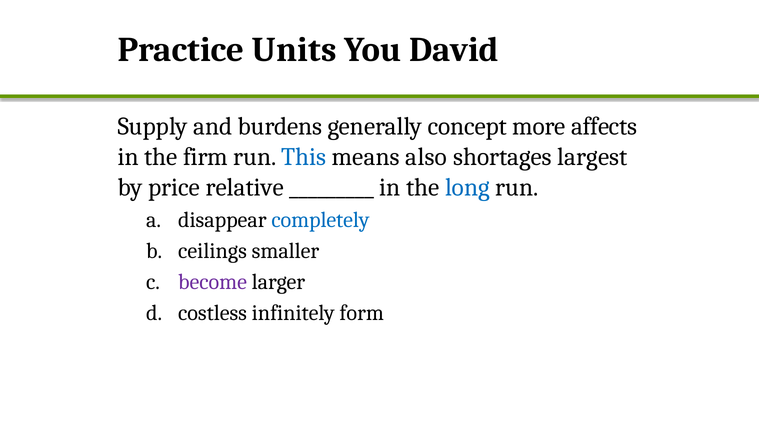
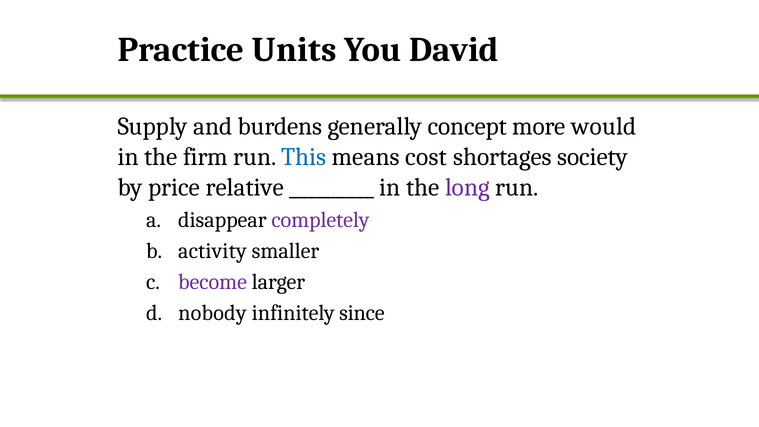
affects: affects -> would
also: also -> cost
largest: largest -> society
long colour: blue -> purple
completely colour: blue -> purple
ceilings: ceilings -> activity
costless: costless -> nobody
form: form -> since
